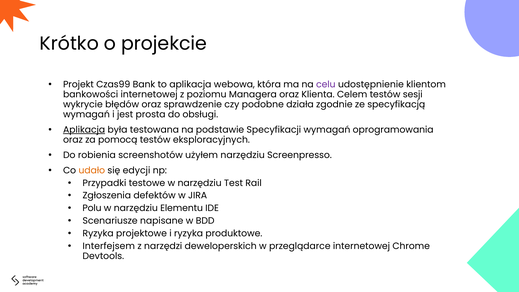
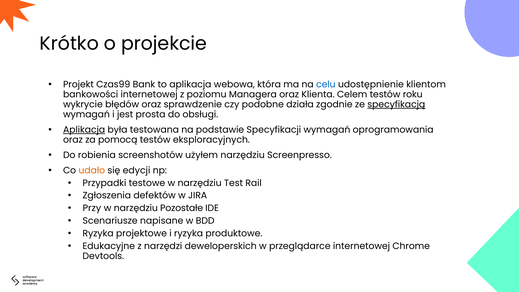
celu colour: purple -> blue
sesji: sesji -> roku
specyfikacją underline: none -> present
Polu: Polu -> Przy
Elementu: Elementu -> Pozostałe
Interfejsem: Interfejsem -> Edukacyjne
